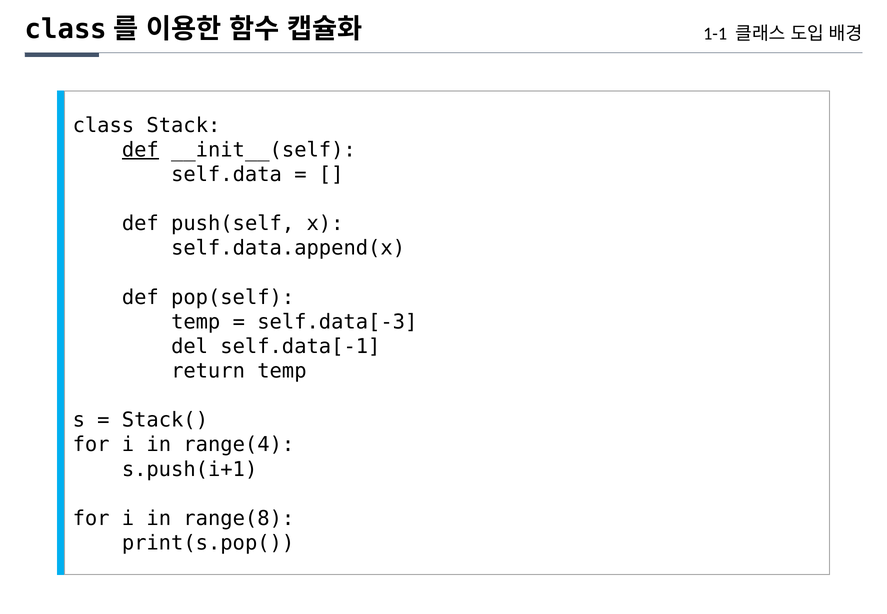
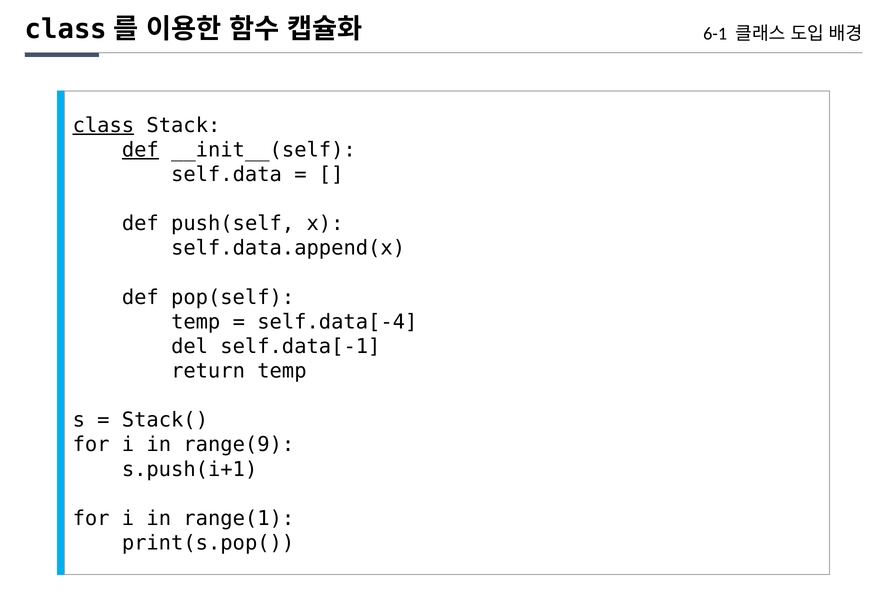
1-1: 1-1 -> 6-1
class underline: none -> present
self.data[-3: self.data[-3 -> self.data[-4
range(4: range(4 -> range(9
range(8: range(8 -> range(1
